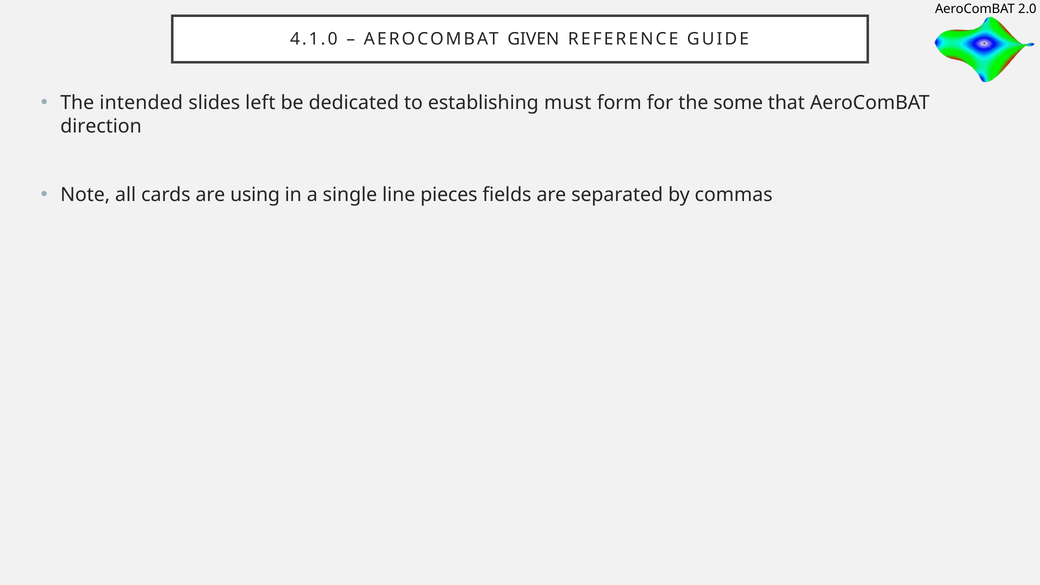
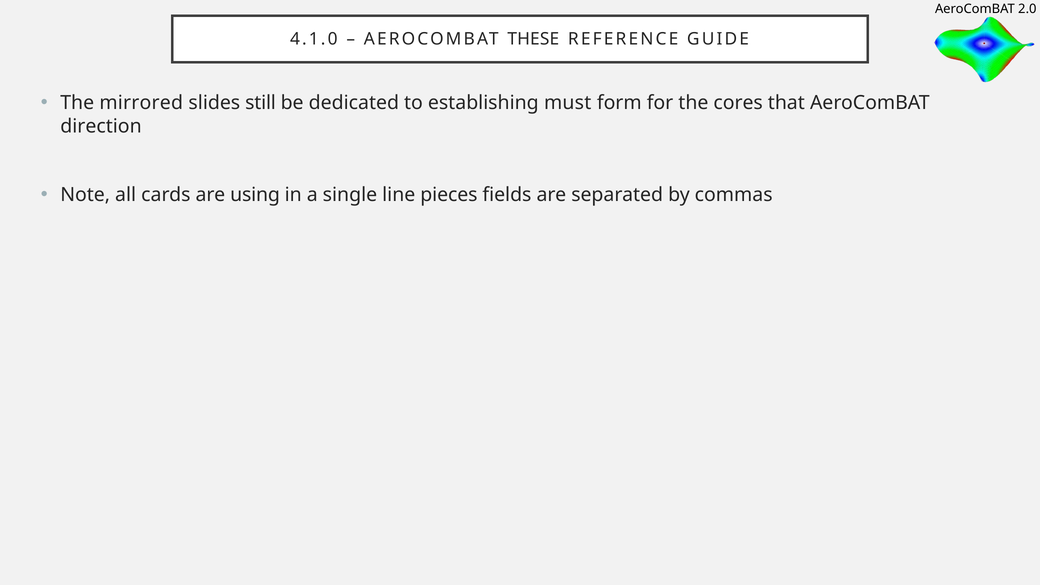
GIVEN: GIVEN -> THESE
intended: intended -> mirrored
left: left -> still
some: some -> cores
